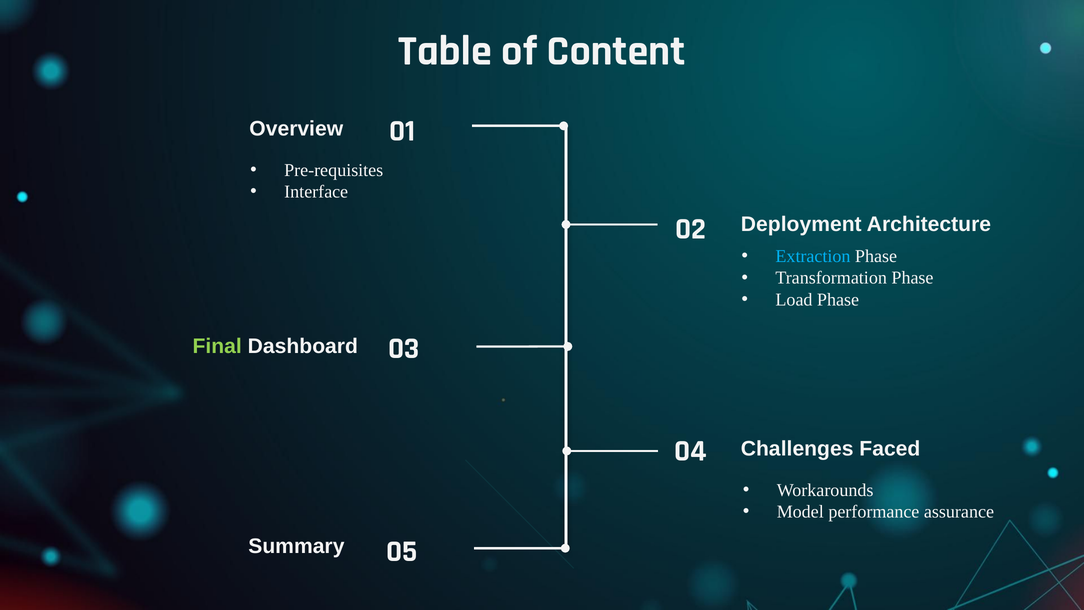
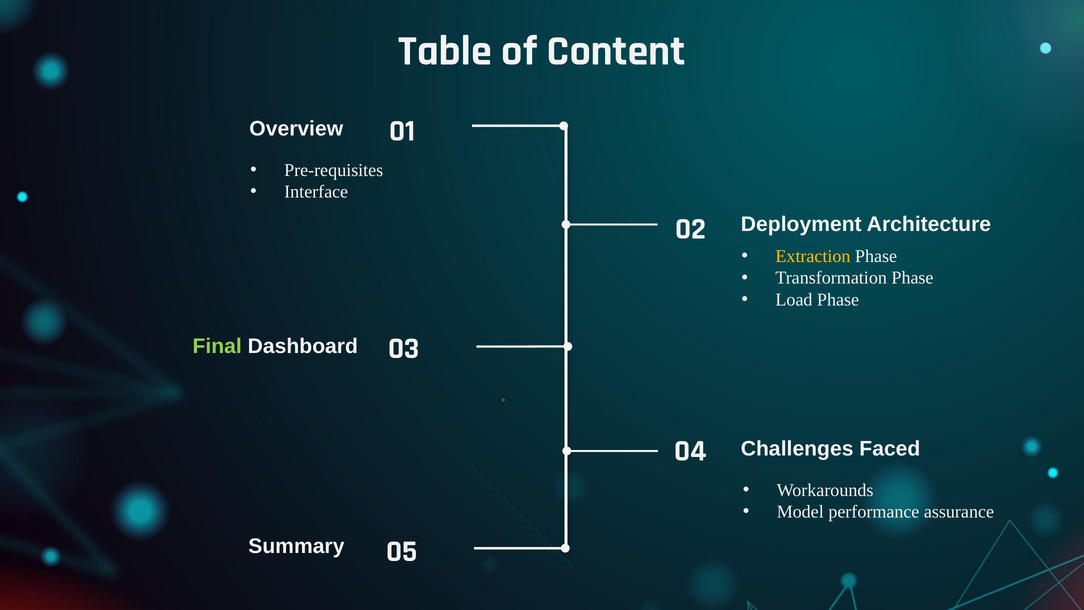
Extraction colour: light blue -> yellow
